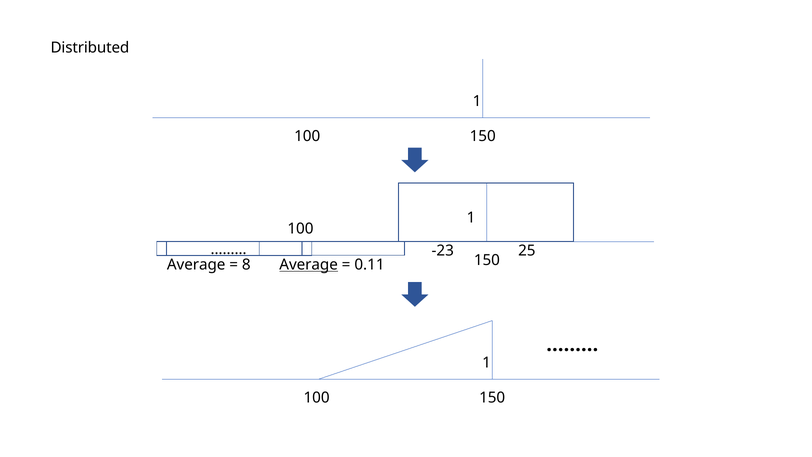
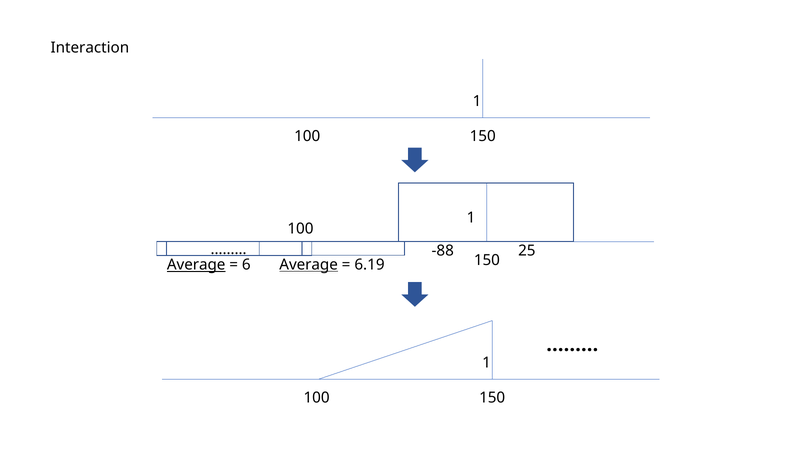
Distributed: Distributed -> Interaction
-23: -23 -> -88
0.11: 0.11 -> 6.19
Average at (196, 265) underline: none -> present
8: 8 -> 6
